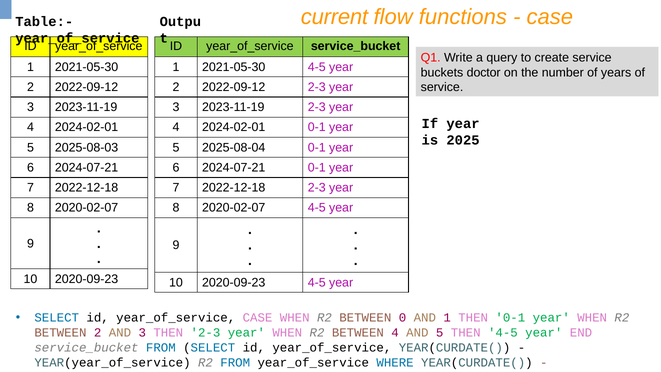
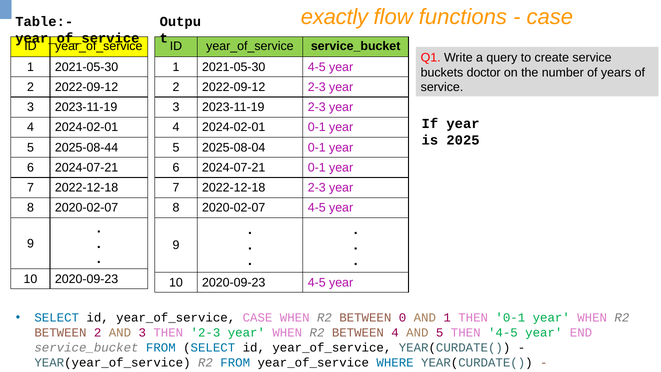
current: current -> exactly
2025-08-03: 2025-08-03 -> 2025-08-44
